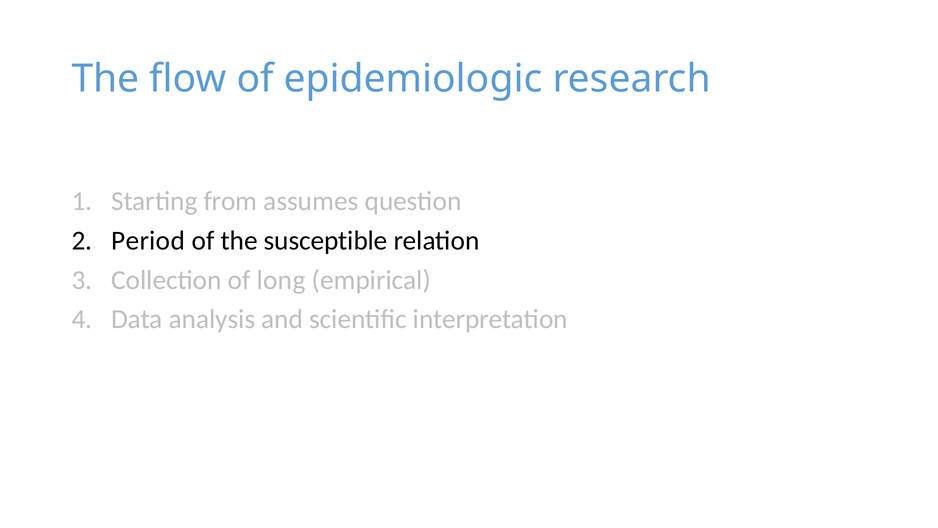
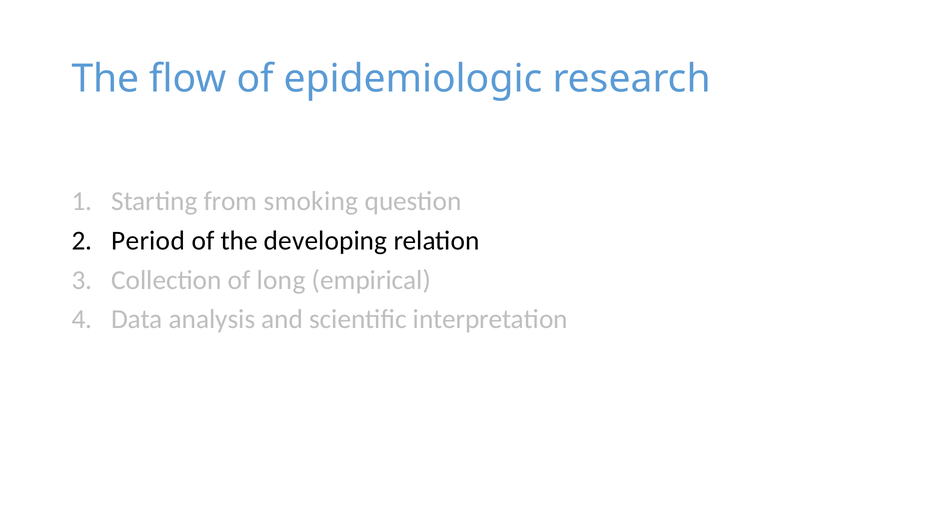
assumes: assumes -> smoking
susceptible: susceptible -> developing
